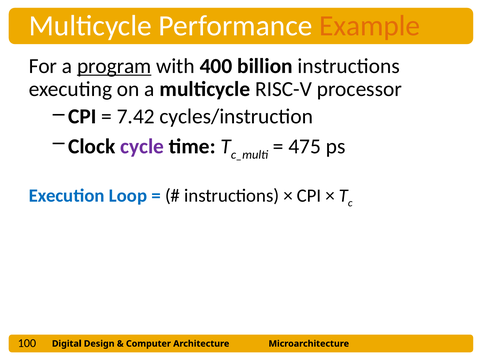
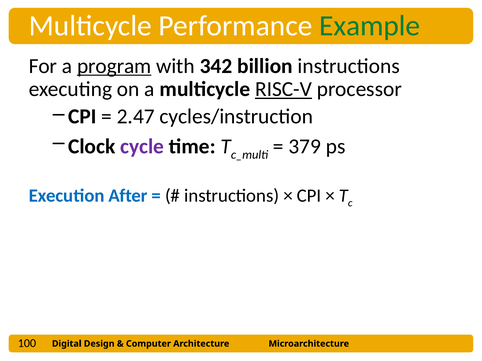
Example colour: orange -> green
400: 400 -> 342
RISC-V underline: none -> present
7.42: 7.42 -> 2.47
475: 475 -> 379
Loop: Loop -> After
